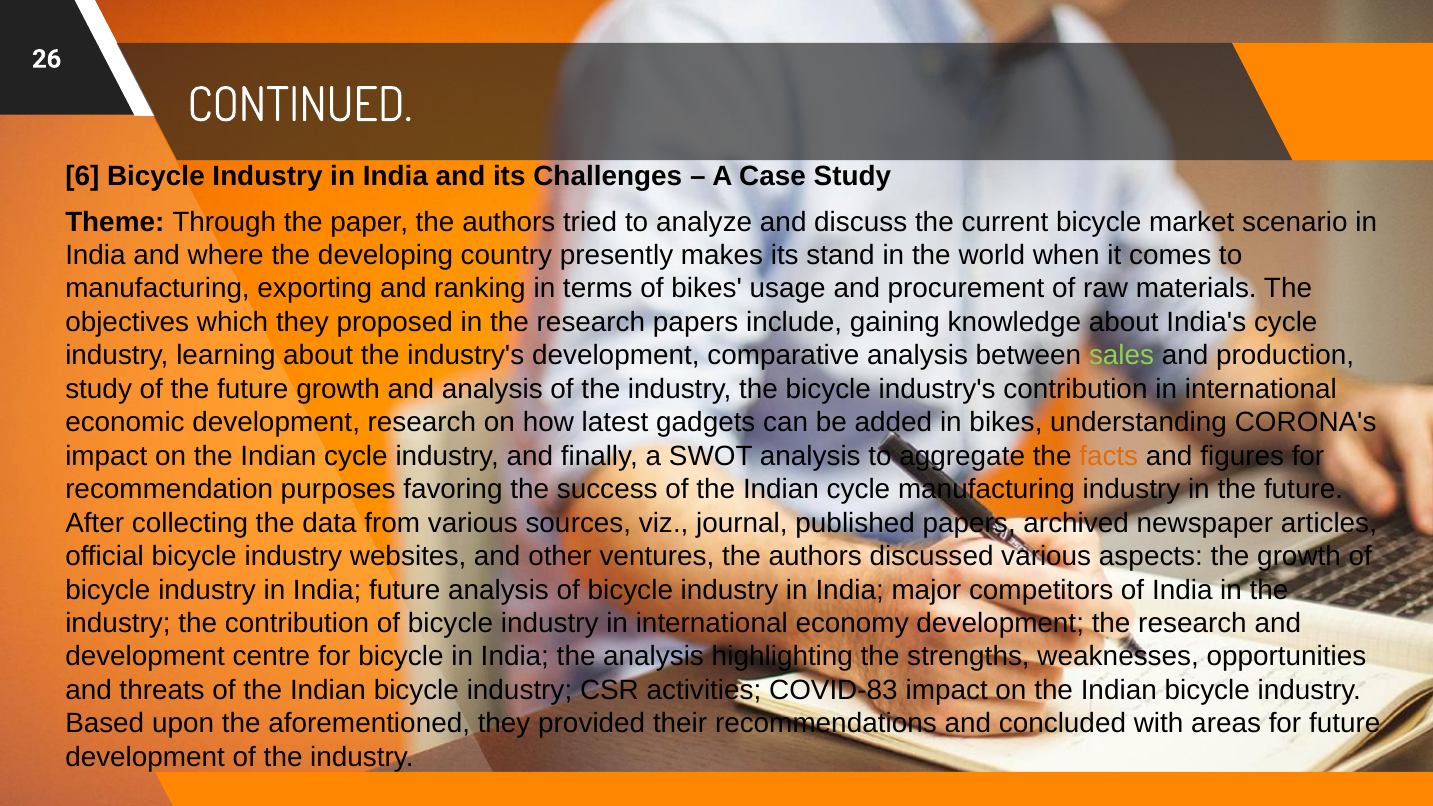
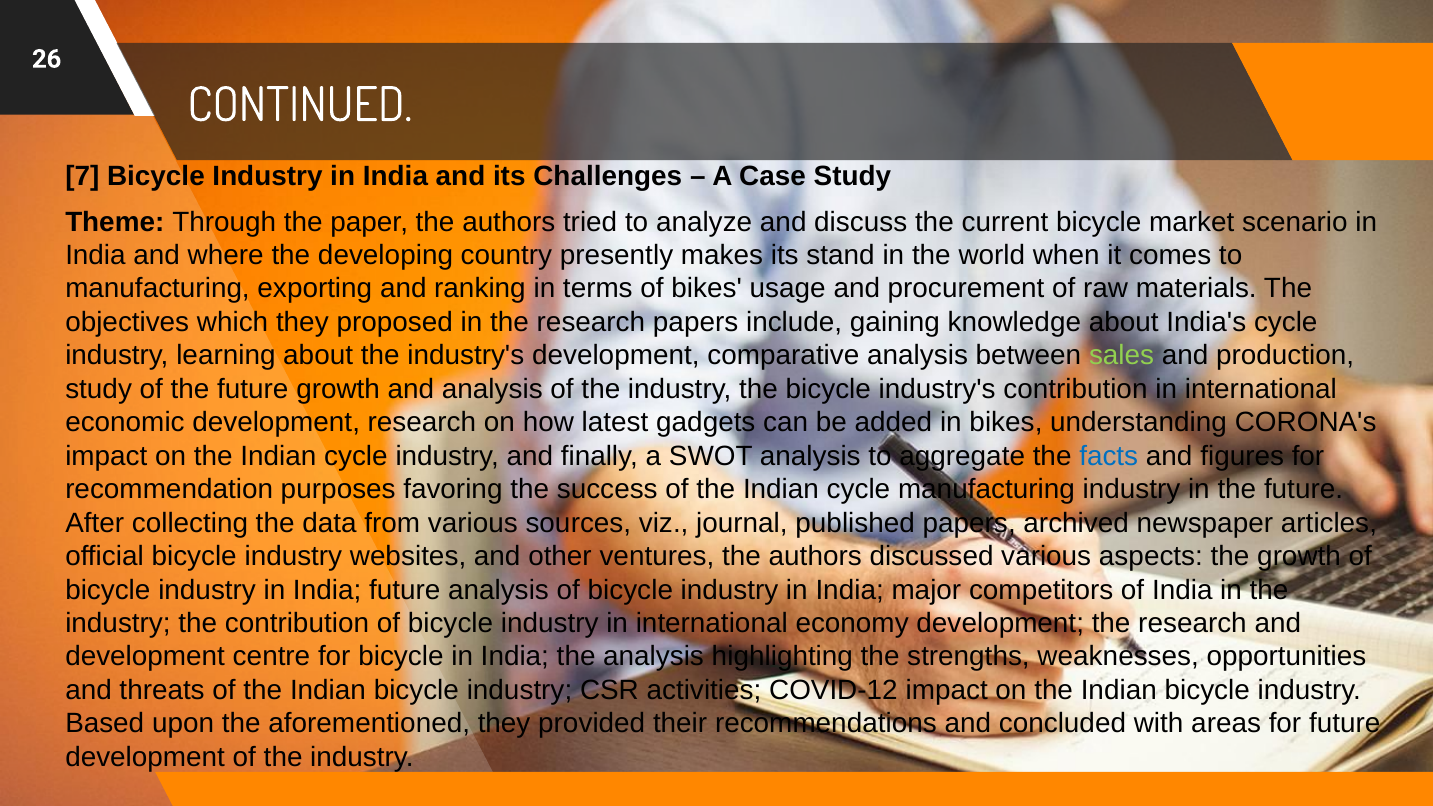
6: 6 -> 7
facts colour: orange -> blue
COVID-83: COVID-83 -> COVID-12
